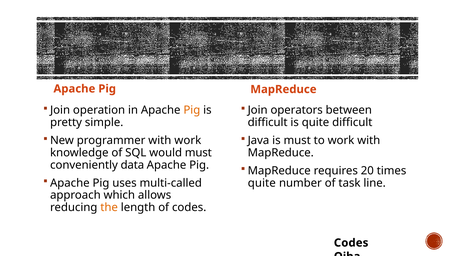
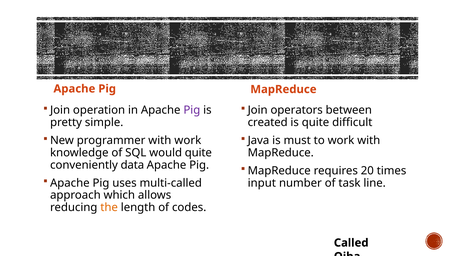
Pig at (192, 110) colour: orange -> purple
difficult at (268, 122): difficult -> created
would must: must -> quite
quite at (262, 183): quite -> input
Codes at (351, 243): Codes -> Called
